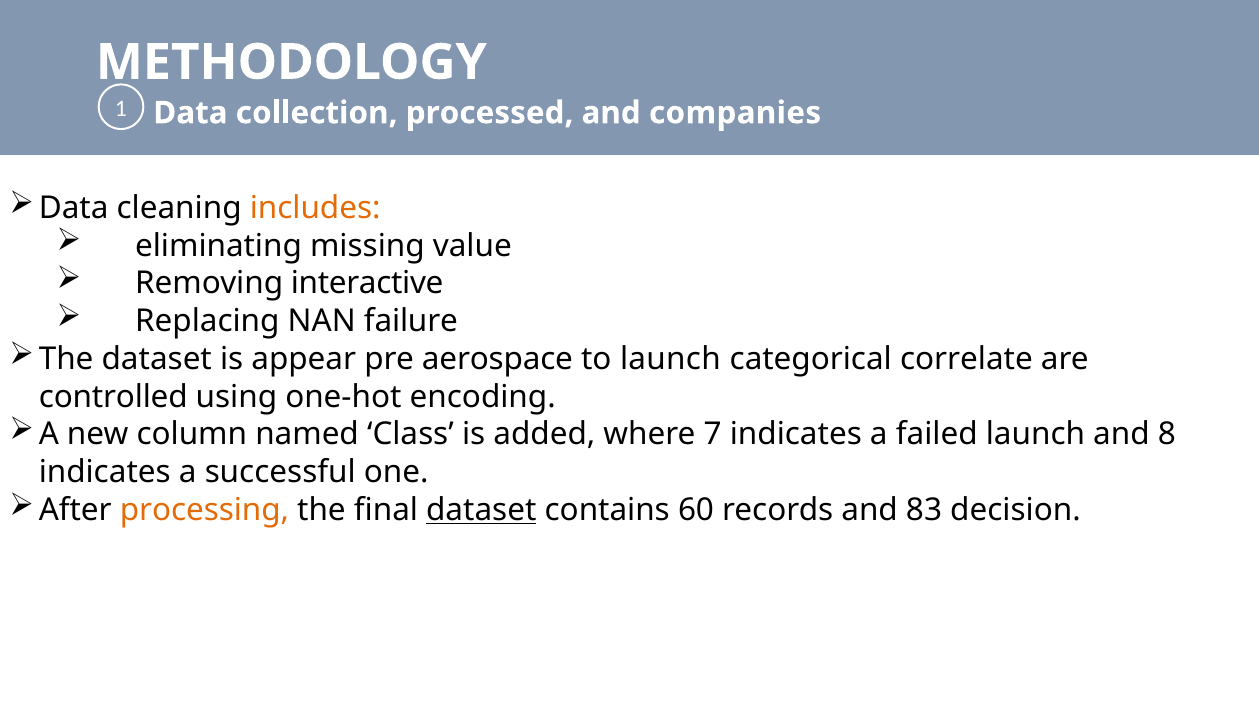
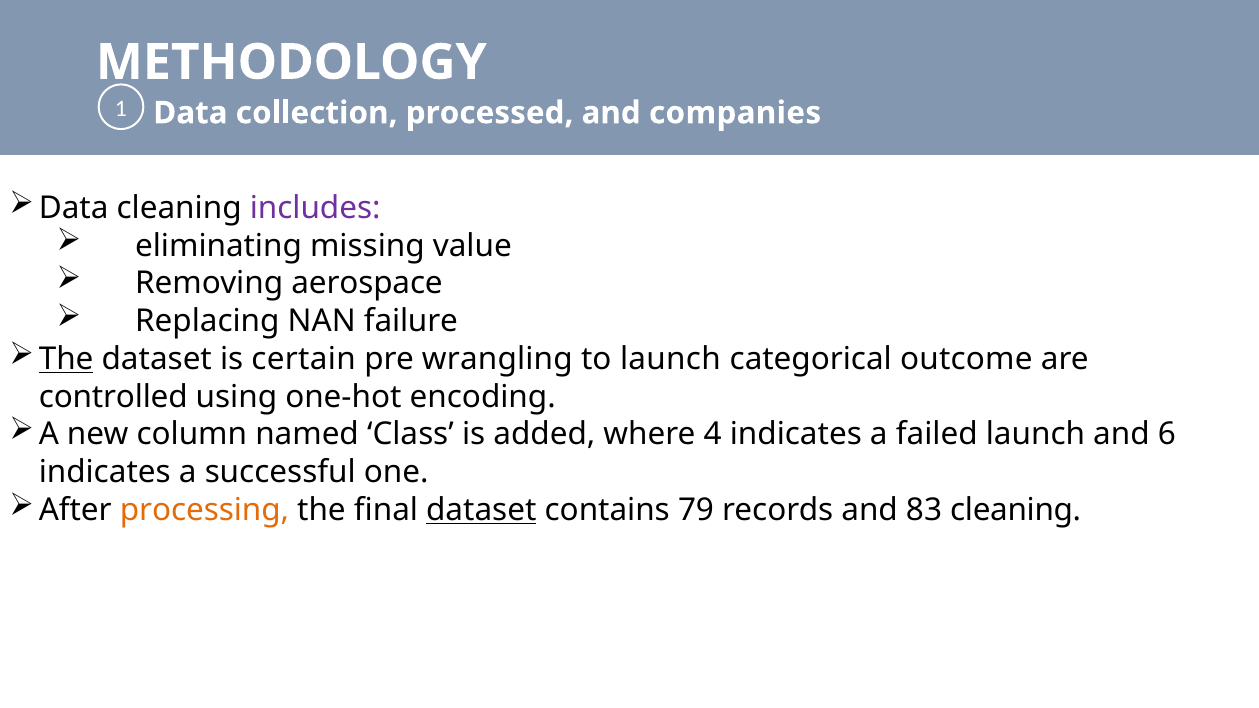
includes colour: orange -> purple
interactive: interactive -> aerospace
The at (66, 359) underline: none -> present
appear: appear -> certain
aerospace: aerospace -> wrangling
correlate: correlate -> outcome
7: 7 -> 4
8: 8 -> 6
60: 60 -> 79
83 decision: decision -> cleaning
